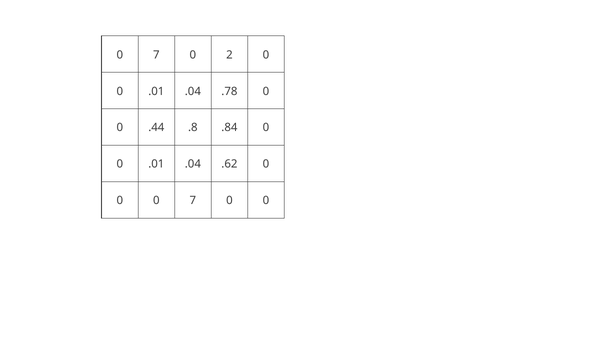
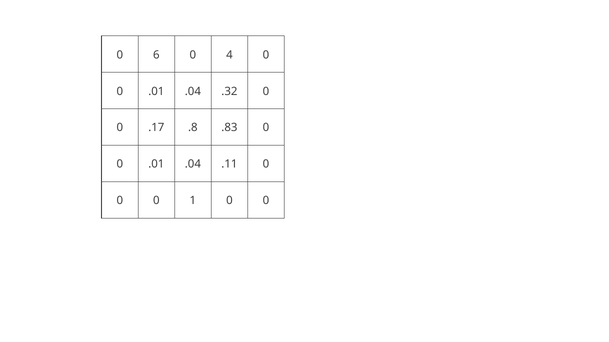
7 at (156, 55): 7 -> 6
2: 2 -> 4
.78: .78 -> .32
.44: .44 -> .17
.84: .84 -> .83
.62: .62 -> .11
0 0 7: 7 -> 1
